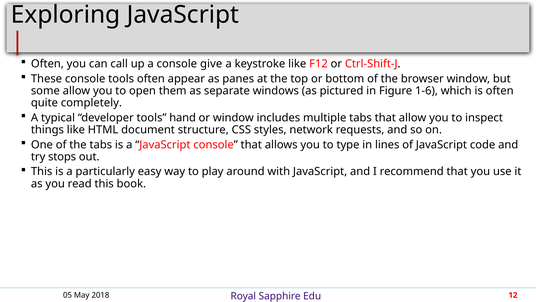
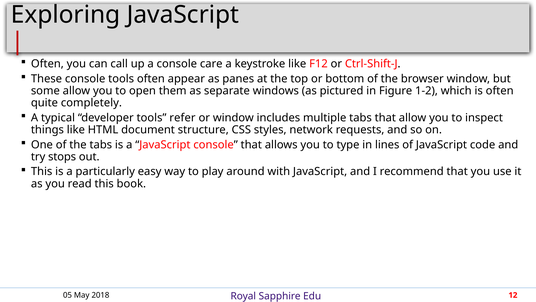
give: give -> care
1-6: 1-6 -> 1-2
hand: hand -> refer
